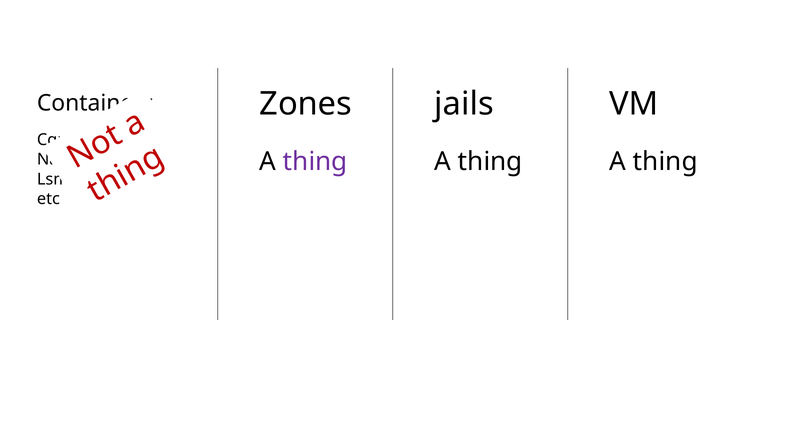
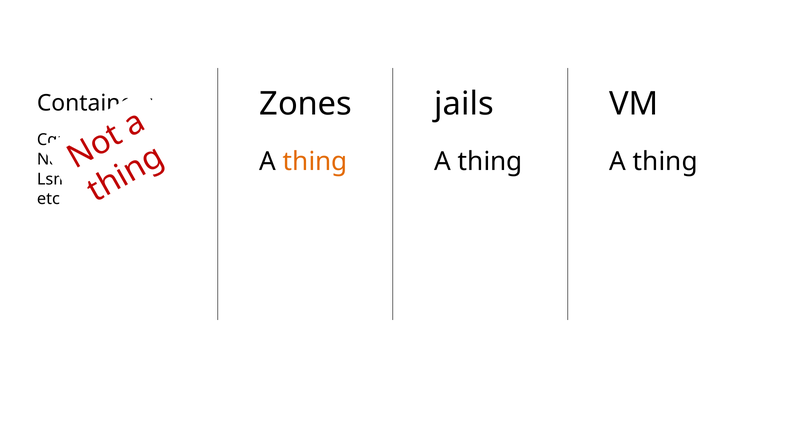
thing at (315, 161) colour: purple -> orange
